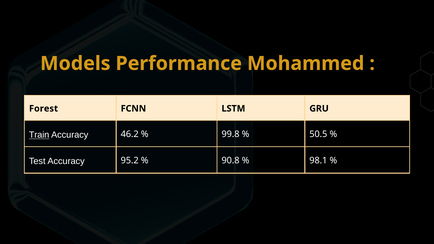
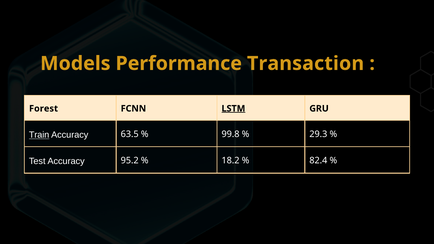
Mohammed: Mohammed -> Transaction
LSTM underline: none -> present
46.2: 46.2 -> 63.5
50.5: 50.5 -> 29.3
90.8: 90.8 -> 18.2
98.1: 98.1 -> 82.4
